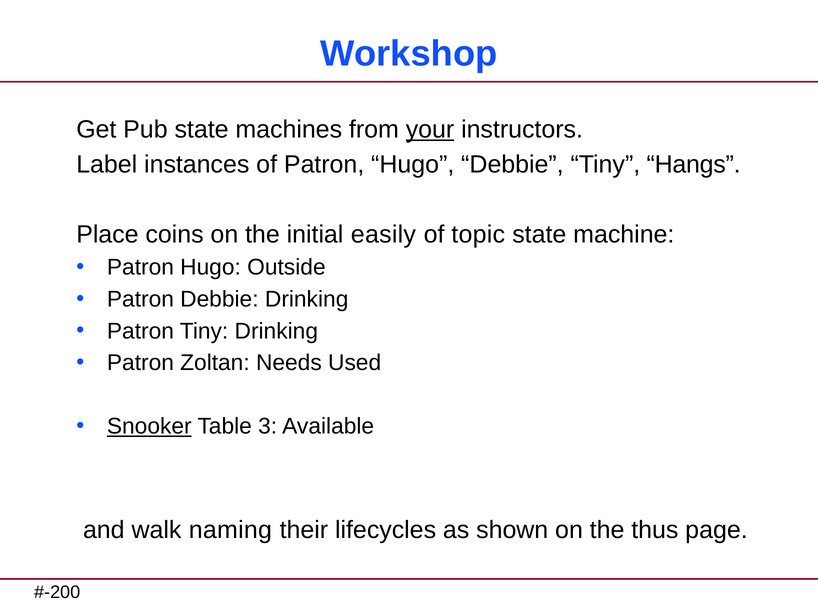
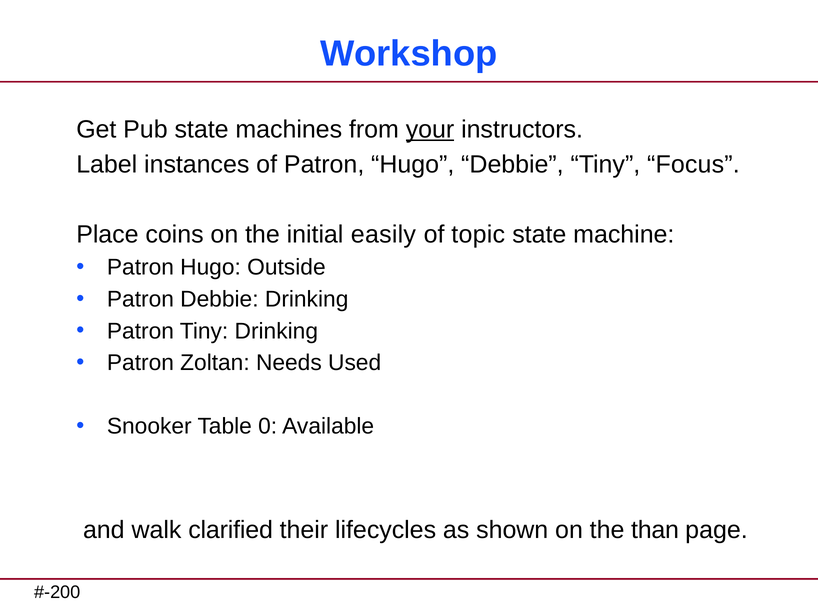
Hangs: Hangs -> Focus
Snooker underline: present -> none
3: 3 -> 0
naming: naming -> clarified
thus: thus -> than
